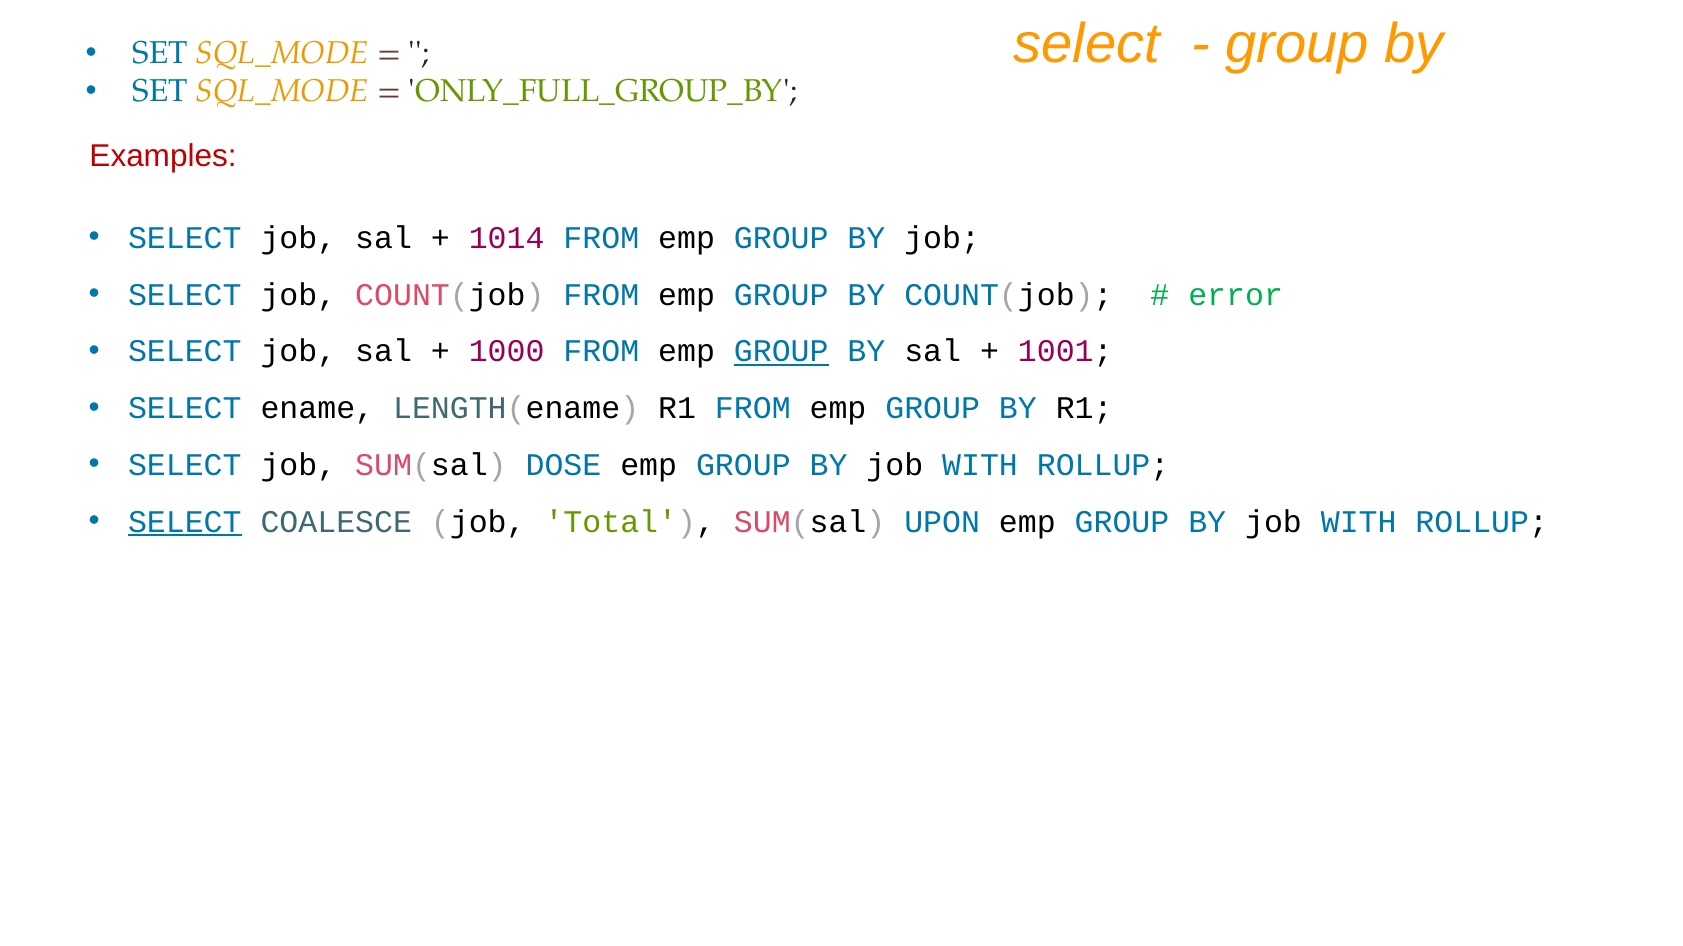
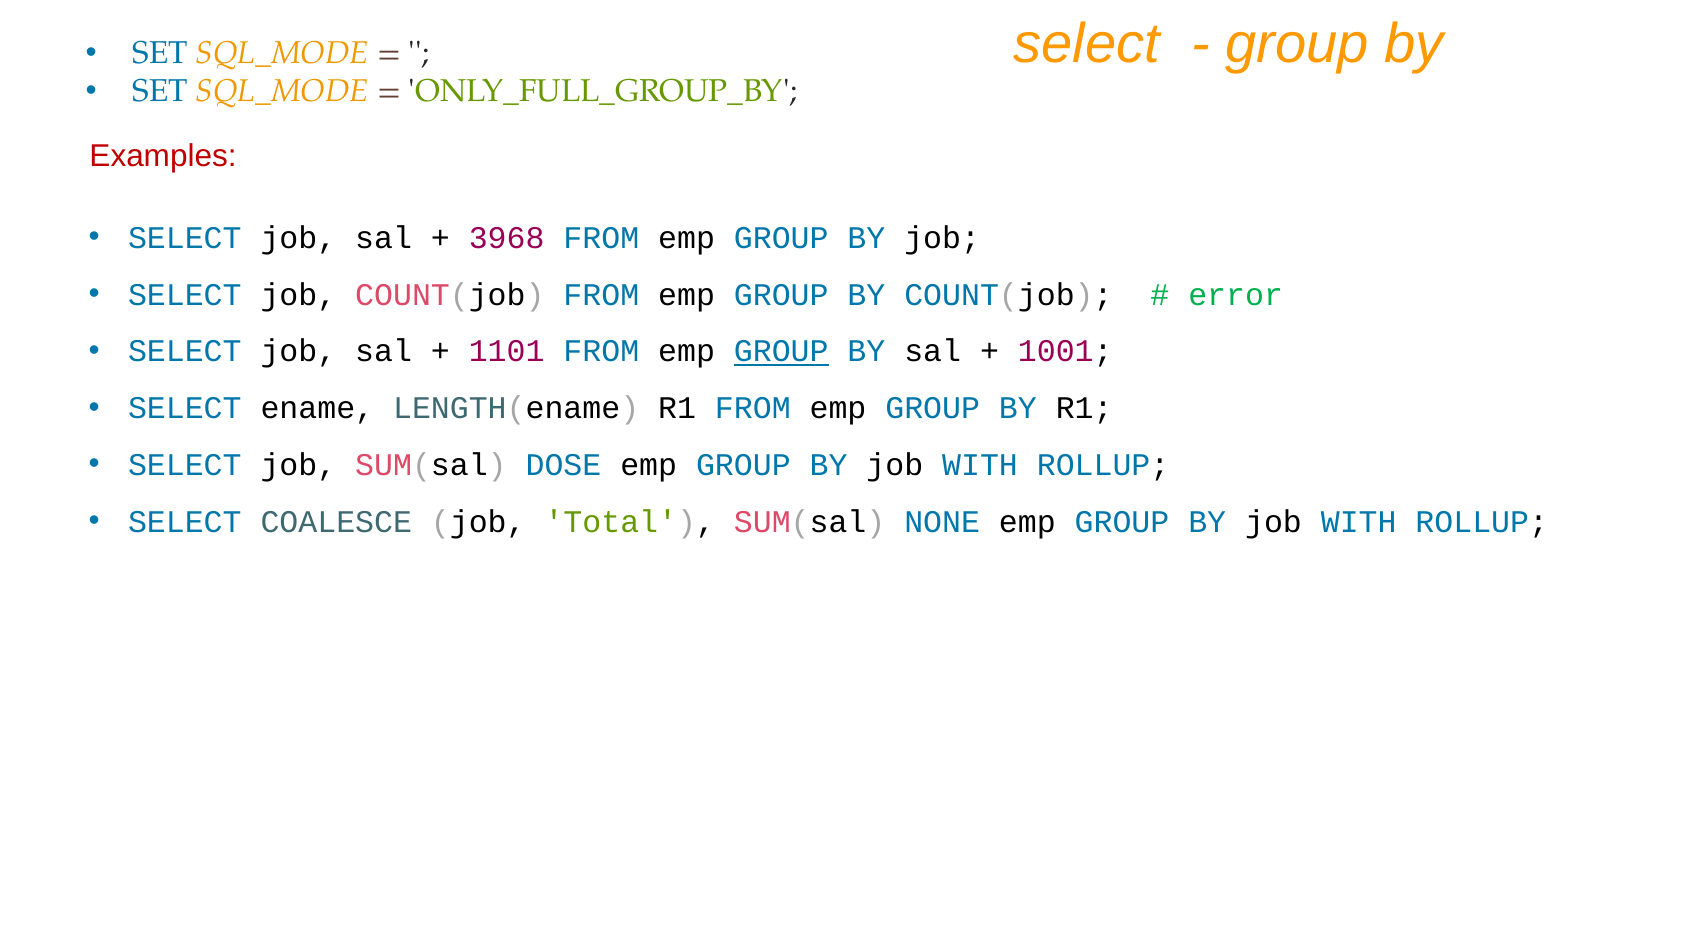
1014: 1014 -> 3968
1000: 1000 -> 1101
SELECT at (185, 522) underline: present -> none
UPON: UPON -> NONE
